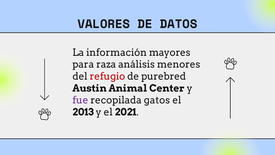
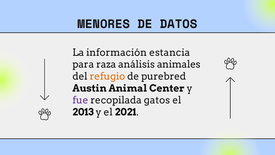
VALORES: VALORES -> MENORES
mayores: mayores -> estancia
menores: menores -> animales
refugio colour: red -> orange
